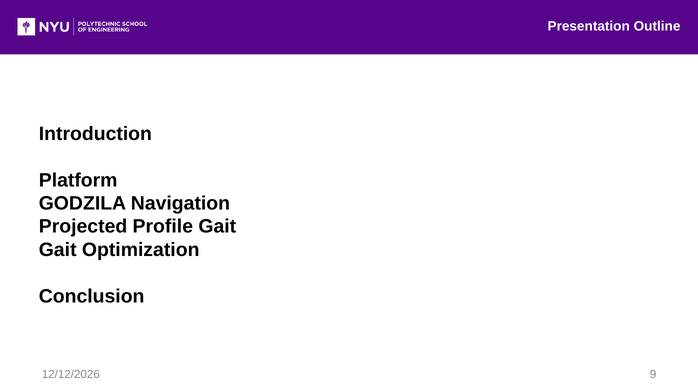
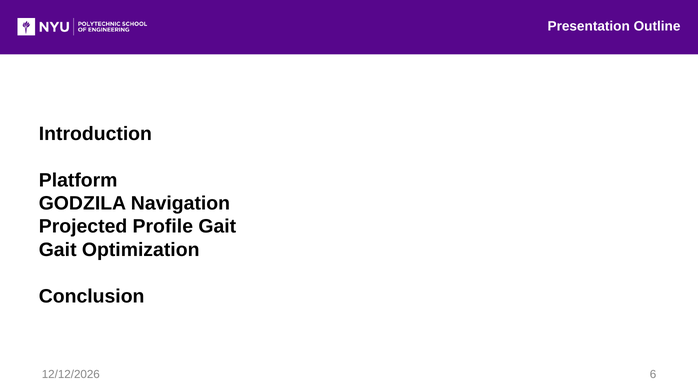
9: 9 -> 6
